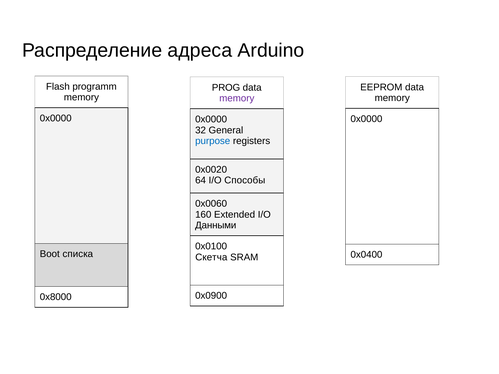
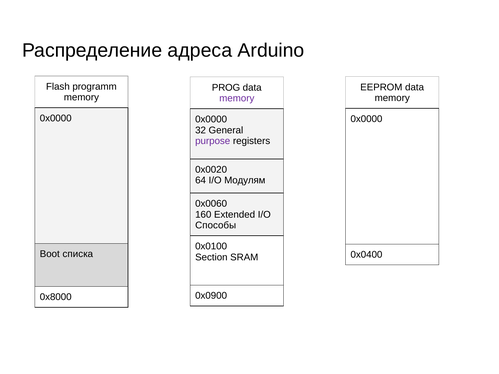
purpose colour: blue -> purple
Способы: Способы -> Модулям
Данными: Данными -> Способы
Скетча: Скетча -> Section
